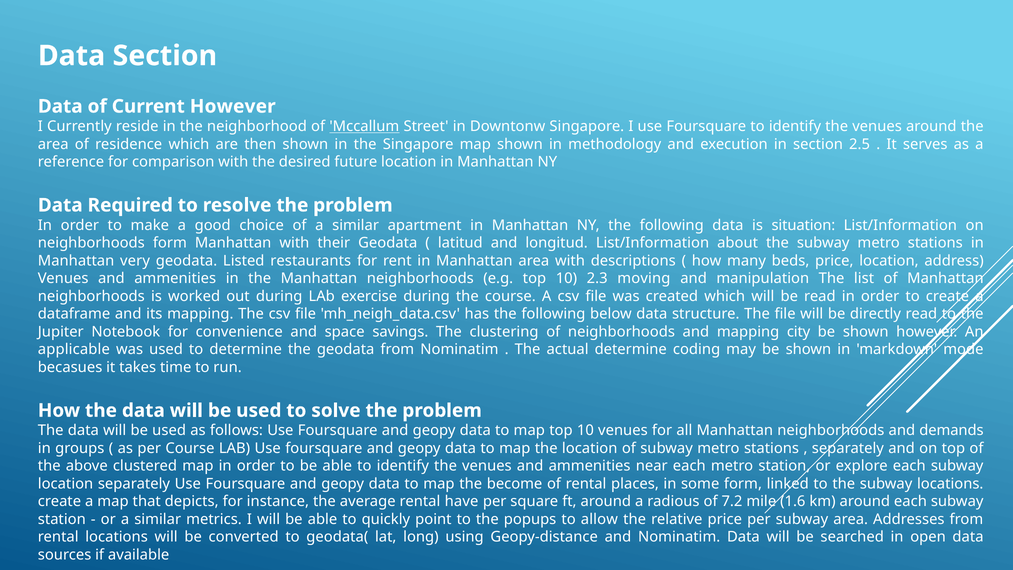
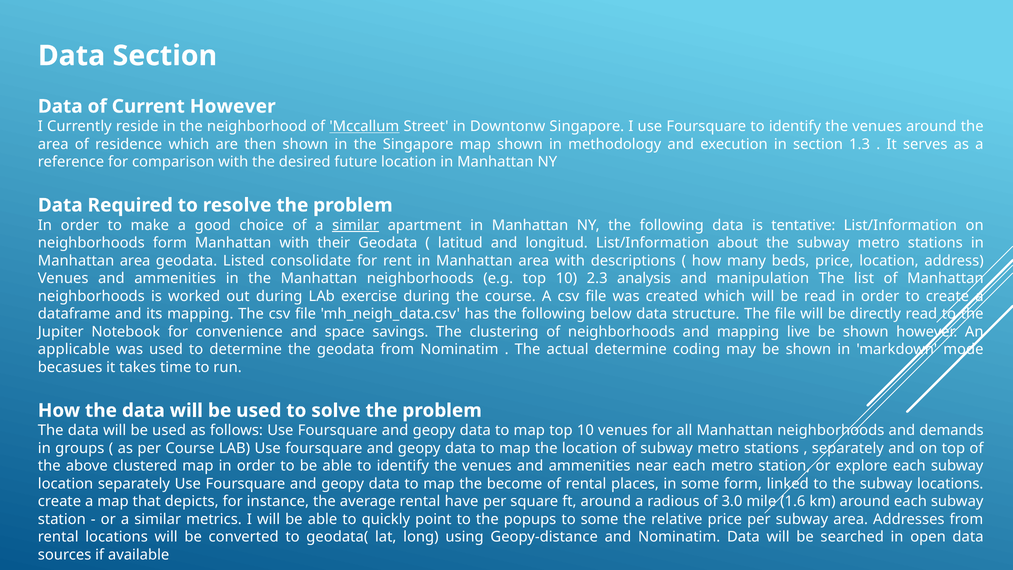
2.5: 2.5 -> 1.3
similar at (356, 225) underline: none -> present
situation: situation -> tentative
very at (135, 261): very -> area
restaurants: restaurants -> consolidate
moving: moving -> analysis
city: city -> live
7.2: 7.2 -> 3.0
to allow: allow -> some
